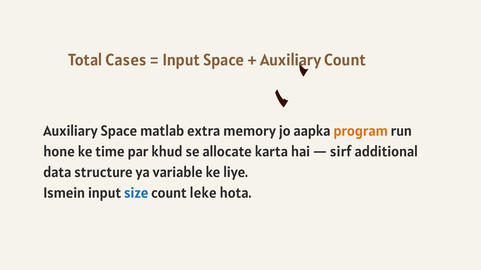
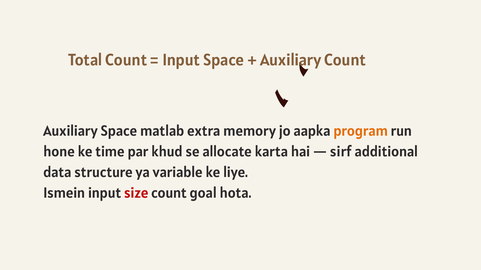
Total Cases: Cases -> Count
size colour: blue -> red
leke: leke -> goal
